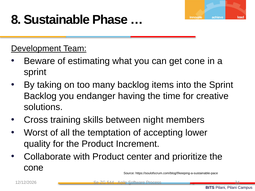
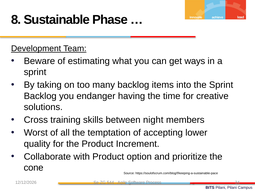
get cone: cone -> ways
center: center -> option
